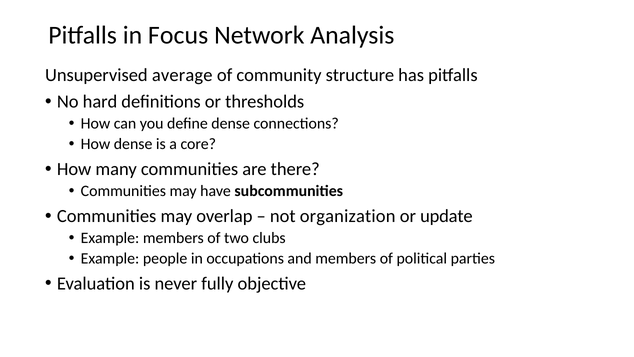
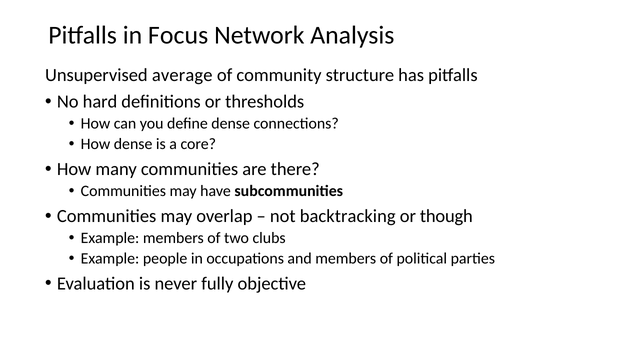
organization: organization -> backtracking
update: update -> though
